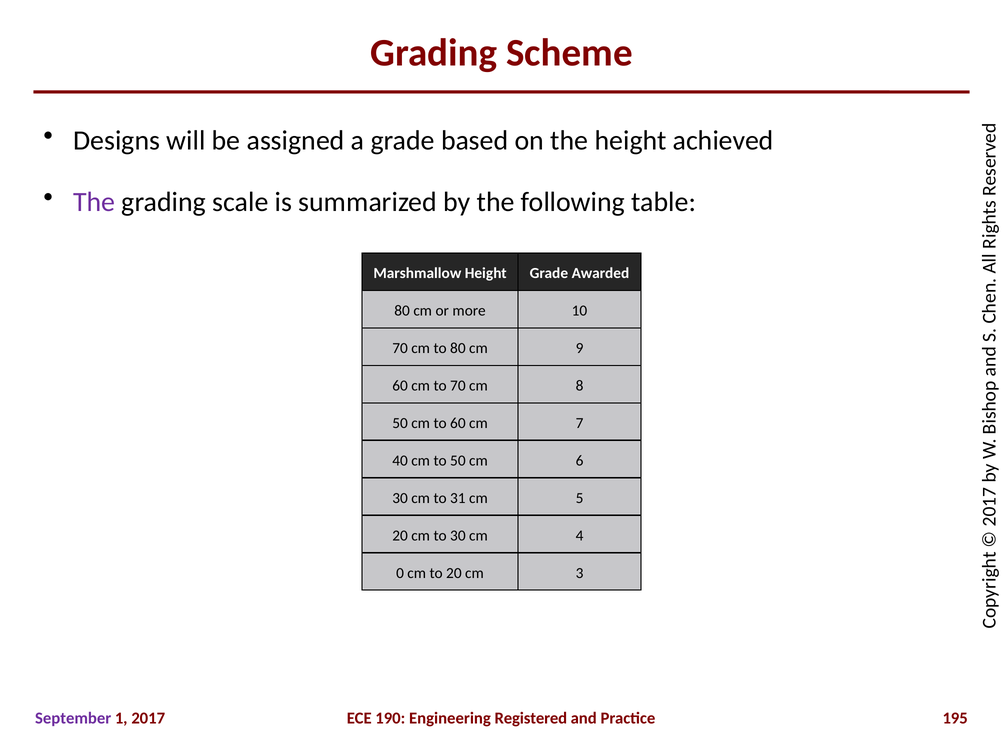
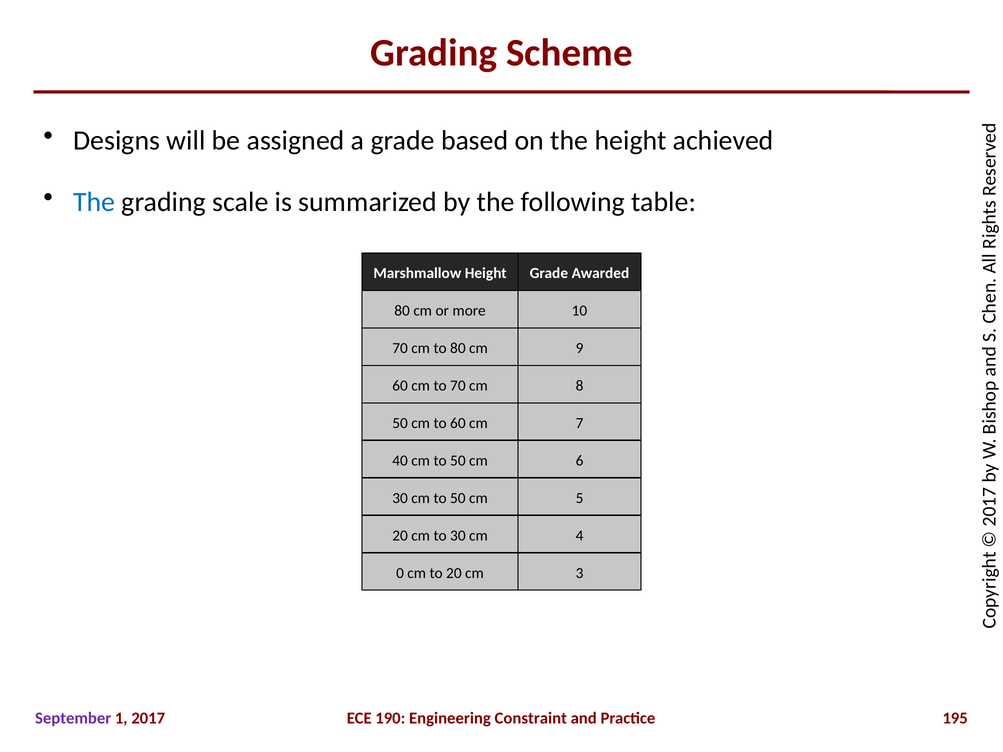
The at (94, 202) colour: purple -> blue
30 cm to 31: 31 -> 50
Registered: Registered -> Constraint
